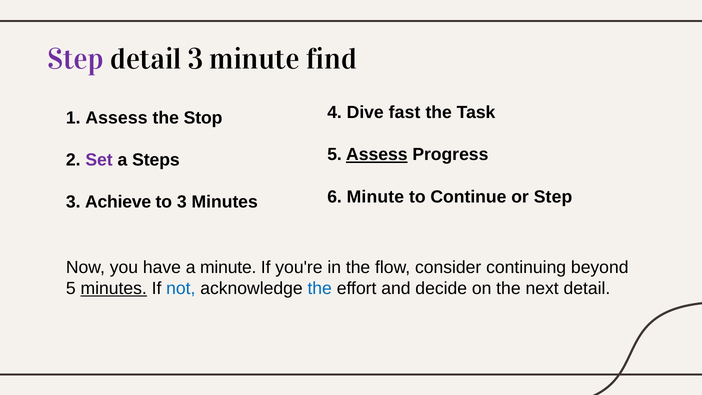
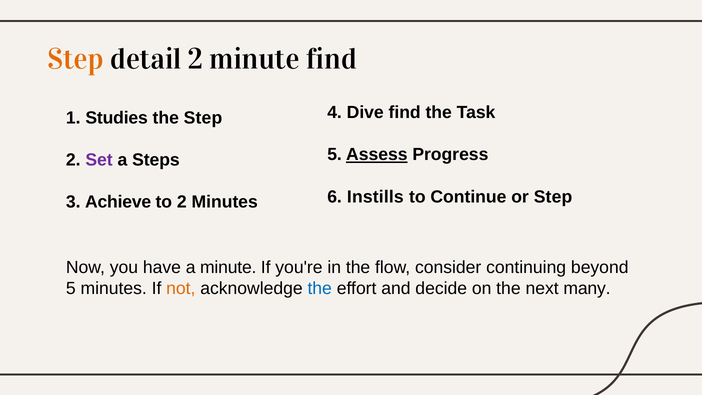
Step at (75, 59) colour: purple -> orange
detail 3: 3 -> 2
Dive fast: fast -> find
1 Assess: Assess -> Studies
the Stop: Stop -> Step
6 Minute: Minute -> Instills
to 3: 3 -> 2
minutes at (114, 289) underline: present -> none
not colour: blue -> orange
next detail: detail -> many
